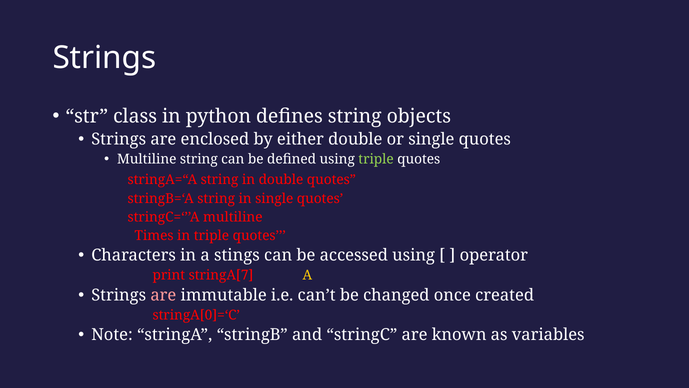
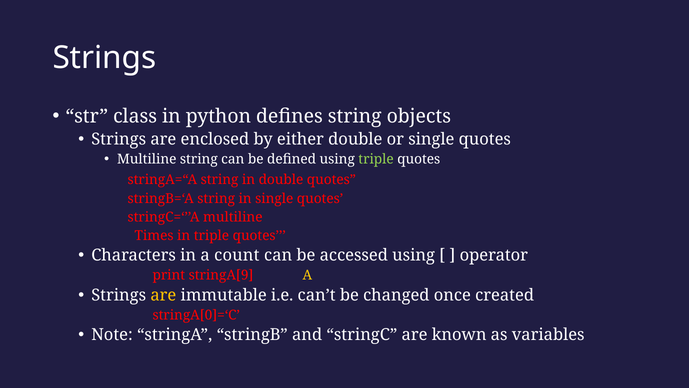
stings: stings -> count
stringA[7: stringA[7 -> stringA[9
are at (163, 295) colour: pink -> yellow
